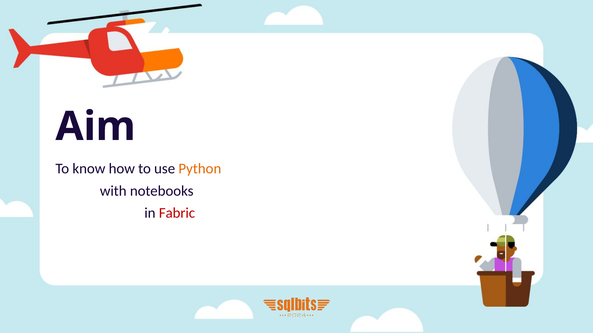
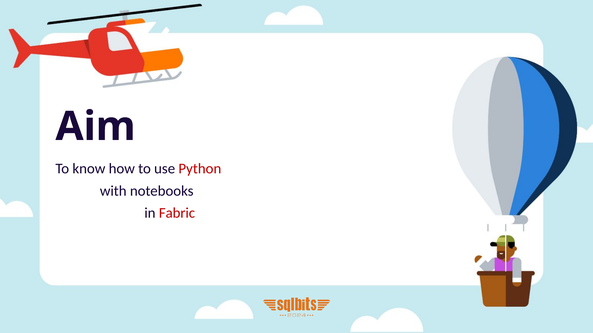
Python colour: orange -> red
